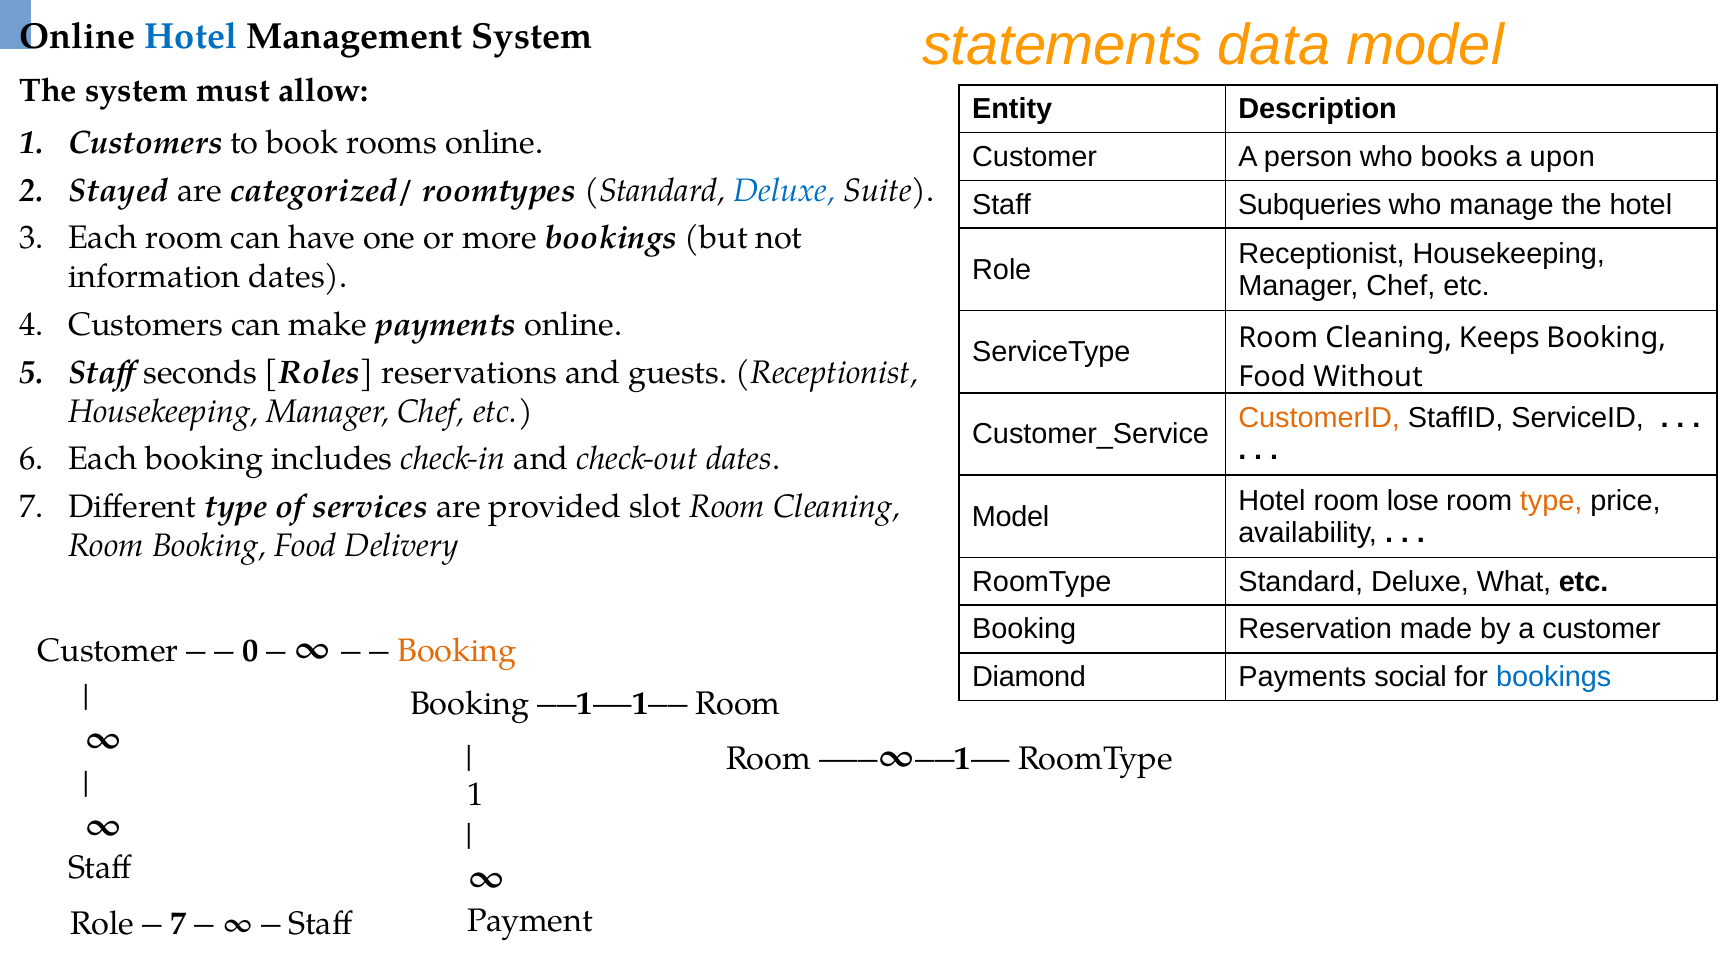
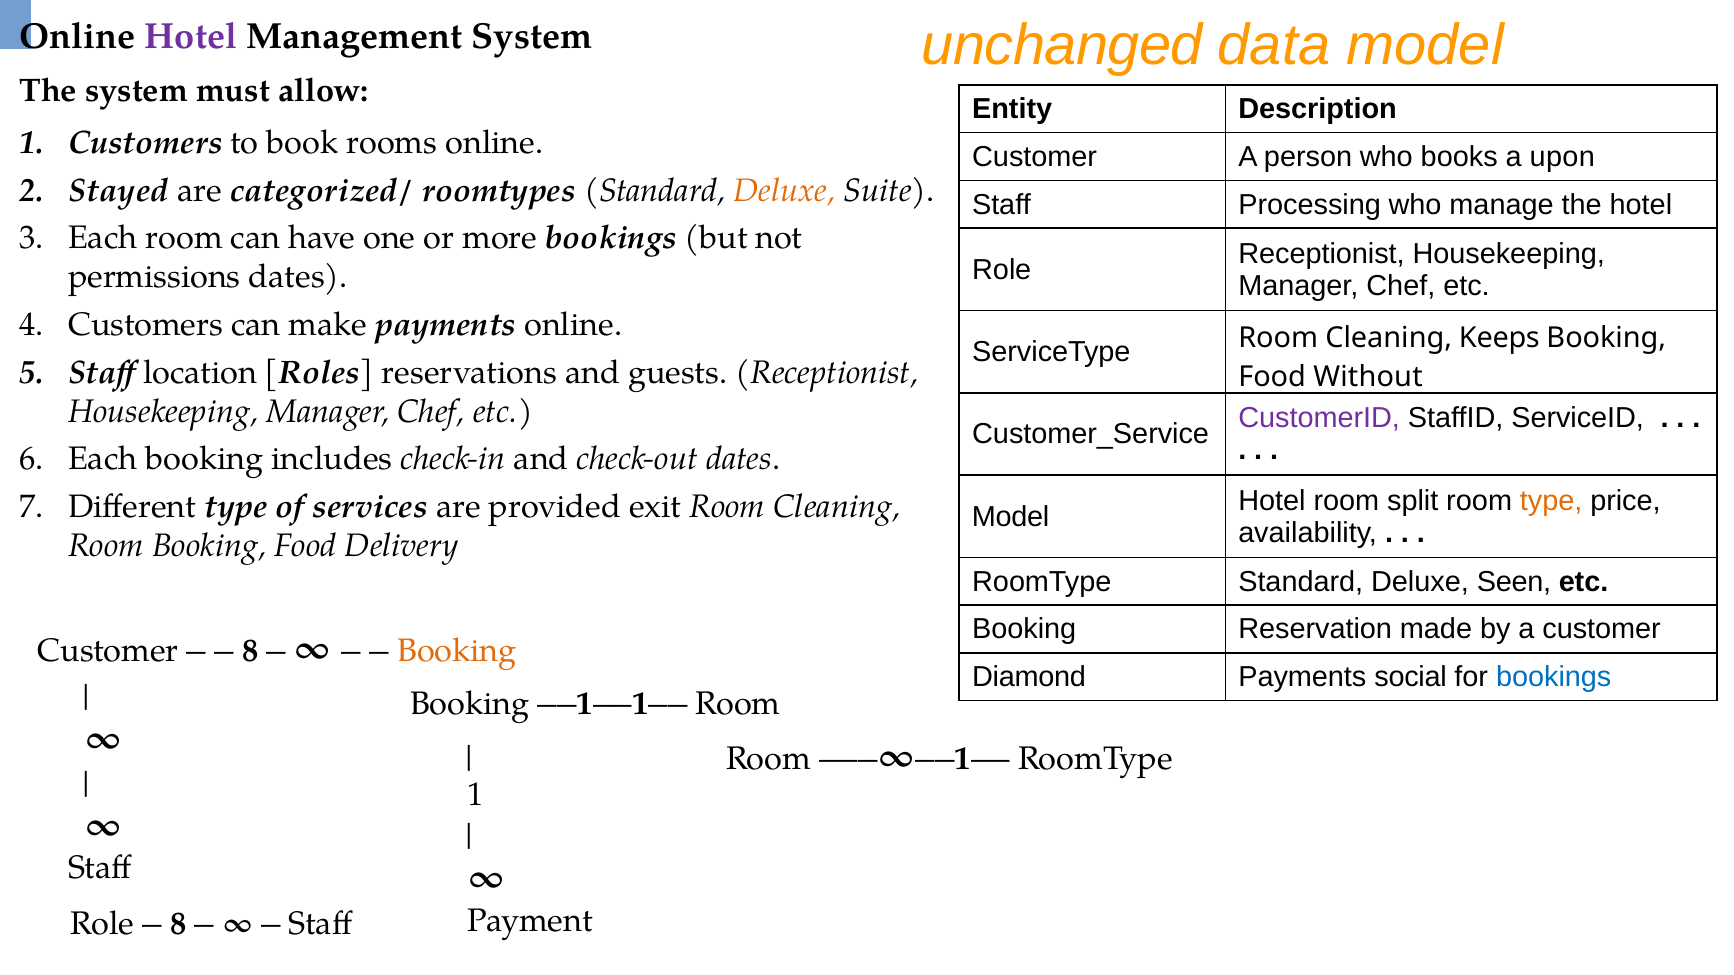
statements: statements -> unchanged
Hotel at (191, 37) colour: blue -> purple
Deluxe at (785, 191) colour: blue -> orange
Subqueries: Subqueries -> Processing
information: information -> permissions
seconds: seconds -> location
CustomerID colour: orange -> purple
lose: lose -> split
slot: slot -> exit
What: What -> Seen
0 at (250, 651): 0 -> 8
7 at (178, 924): 7 -> 8
